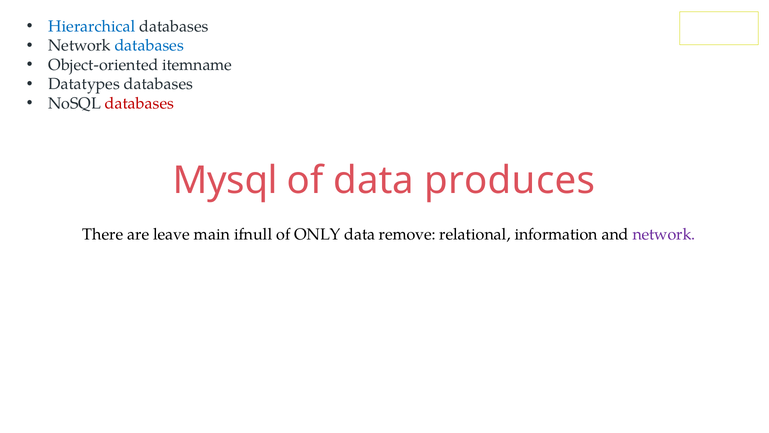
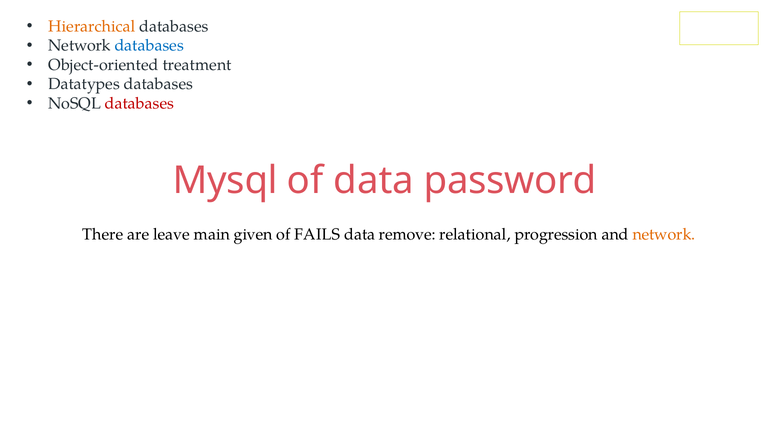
Hierarchical colour: blue -> orange
itemname: itemname -> treatment
produces: produces -> password
ifnull: ifnull -> given
ONLY: ONLY -> FAILS
information: information -> progression
network at (664, 234) colour: purple -> orange
